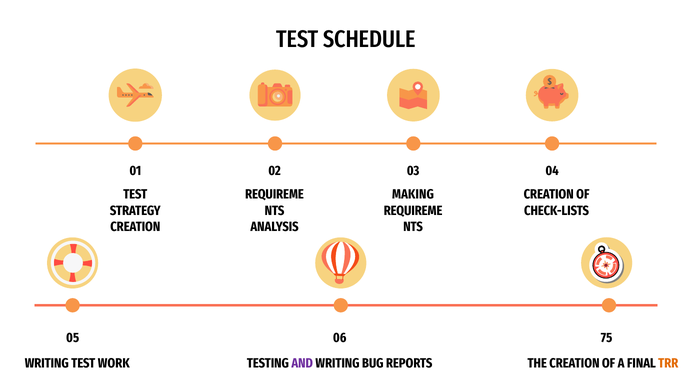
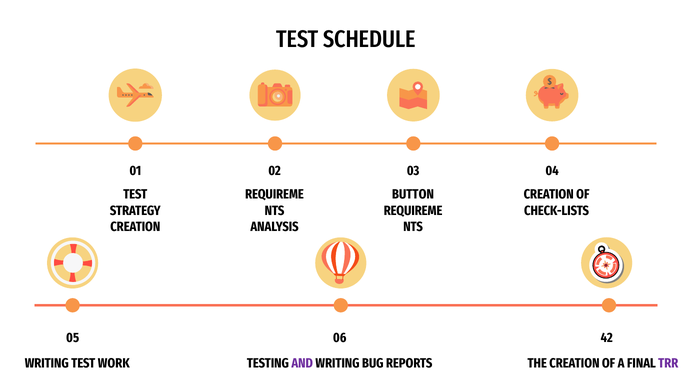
MAKING: MAKING -> BUTTON
75: 75 -> 42
TRR colour: orange -> purple
